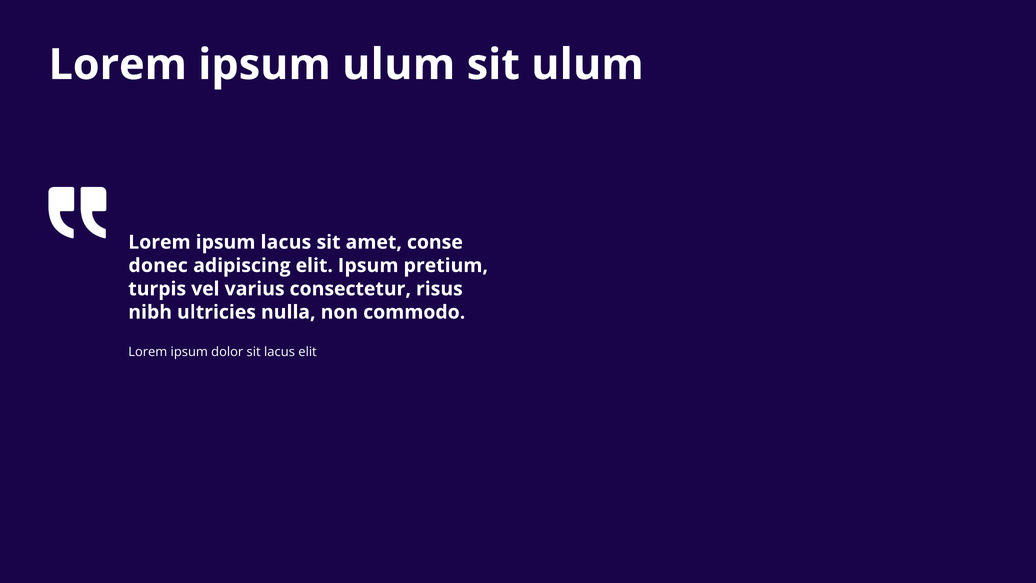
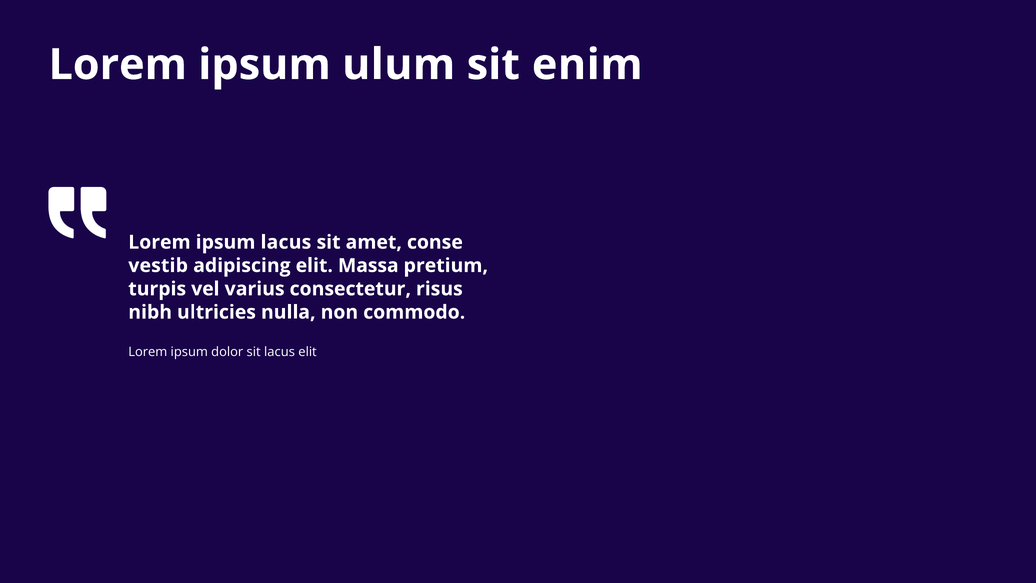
sit ulum: ulum -> enim
donec: donec -> vestib
elit Ipsum: Ipsum -> Massa
